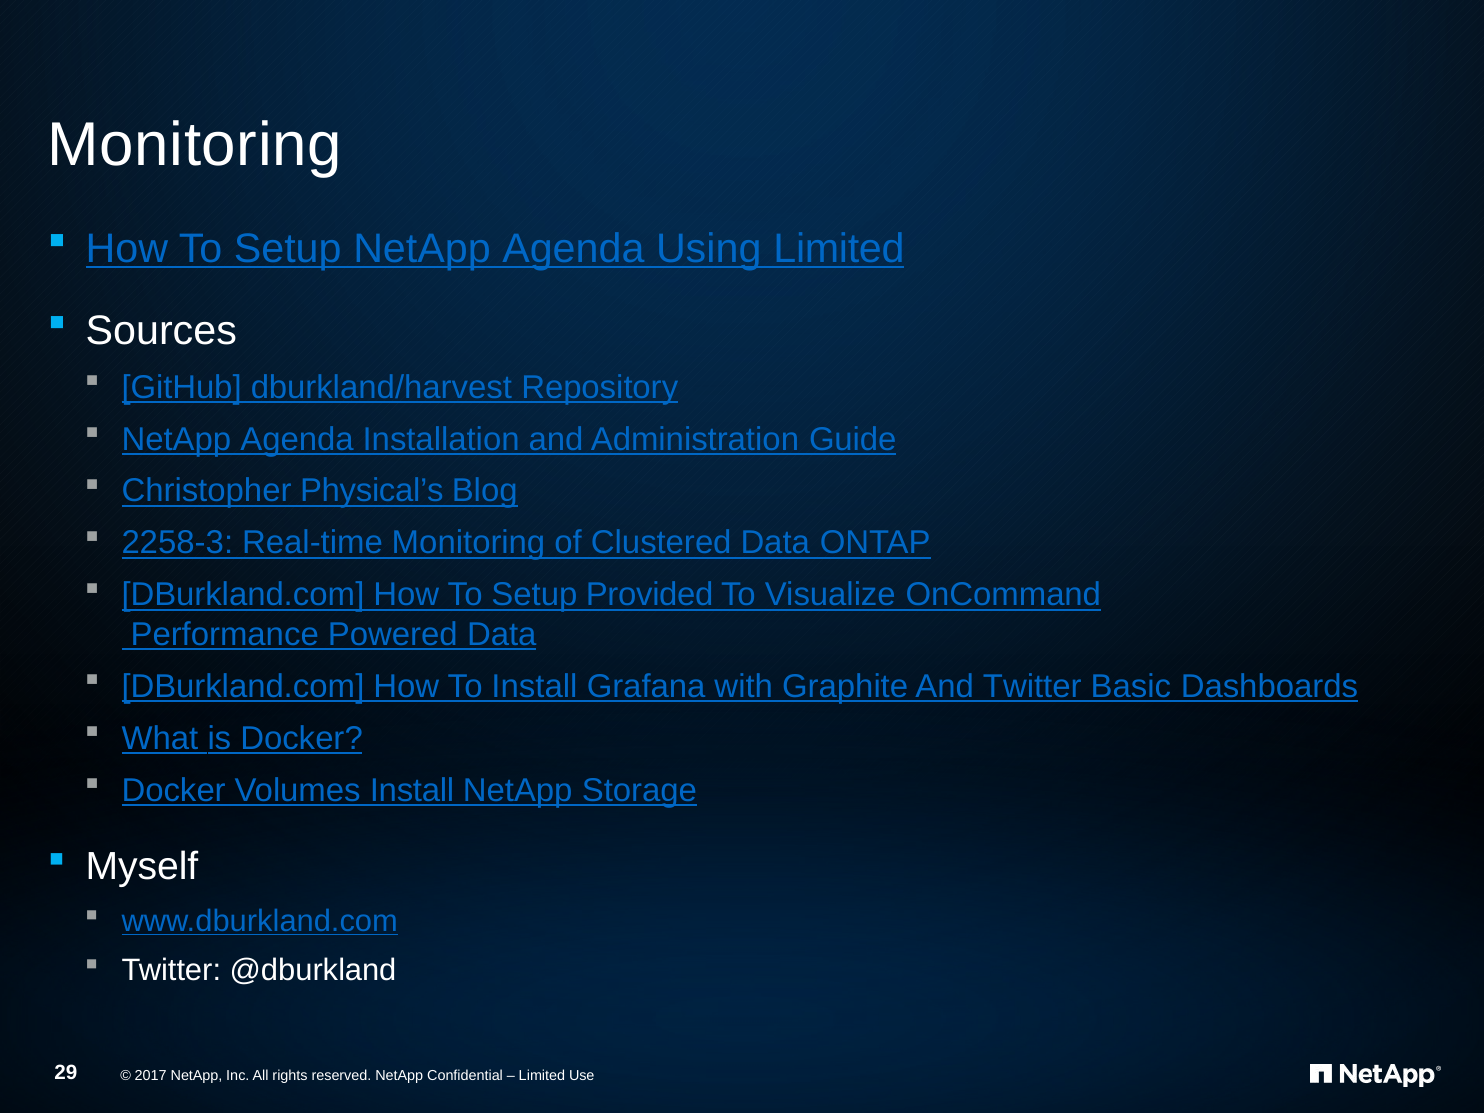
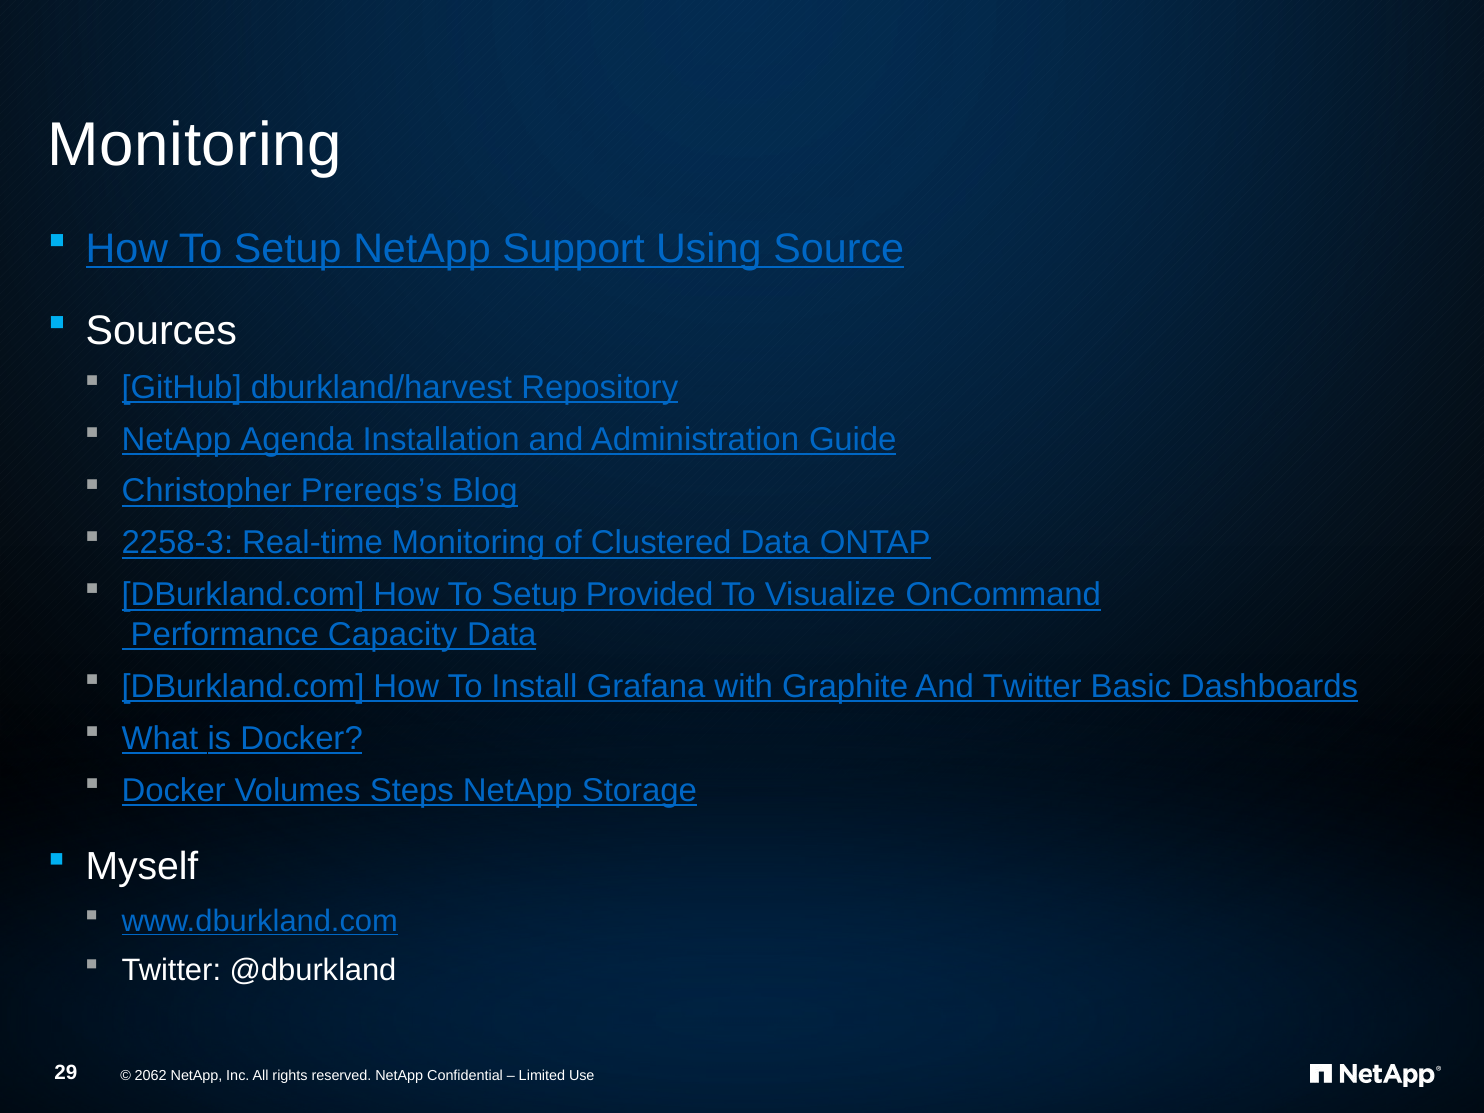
Setup NetApp Agenda: Agenda -> Support
Using Limited: Limited -> Source
Physical’s: Physical’s -> Prereqs’s
Powered: Powered -> Capacity
Volumes Install: Install -> Steps
2017: 2017 -> 2062
